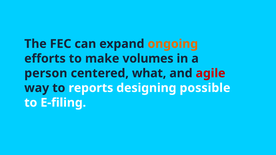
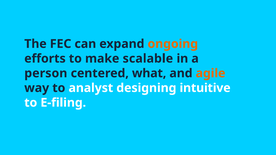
volumes: volumes -> scalable
agile colour: red -> orange
reports: reports -> analyst
possible: possible -> intuitive
